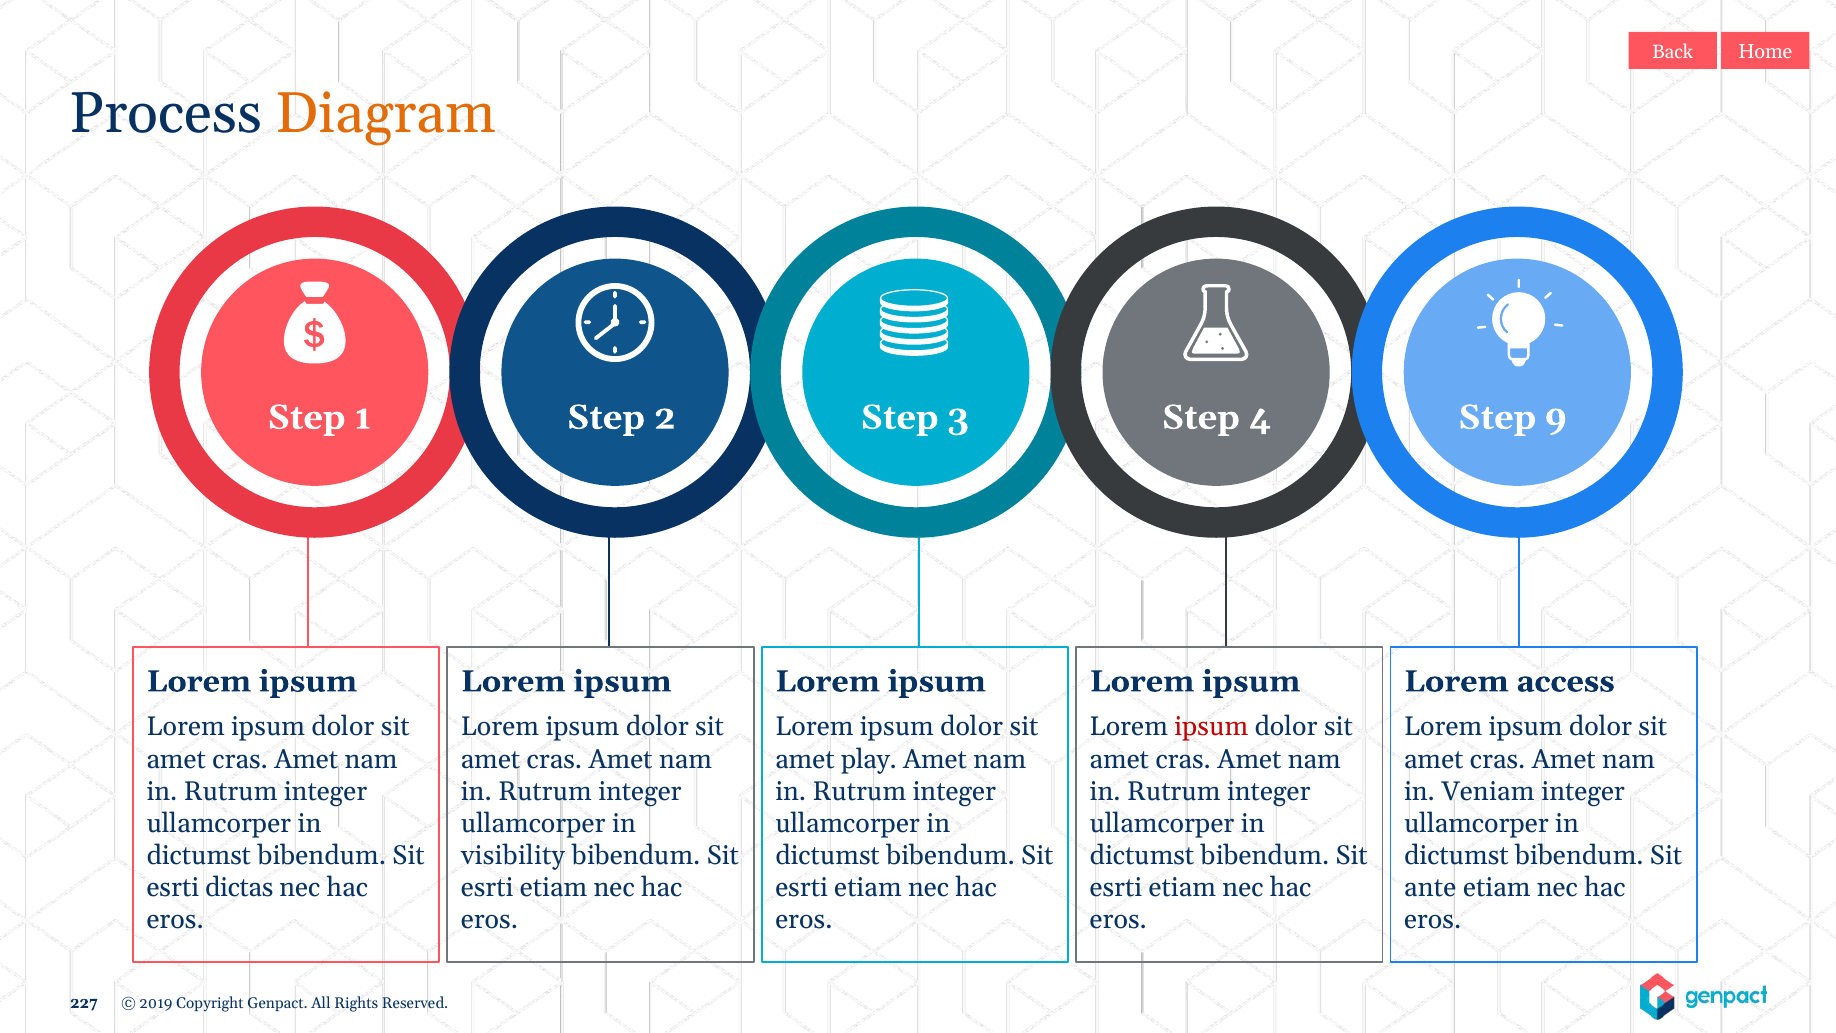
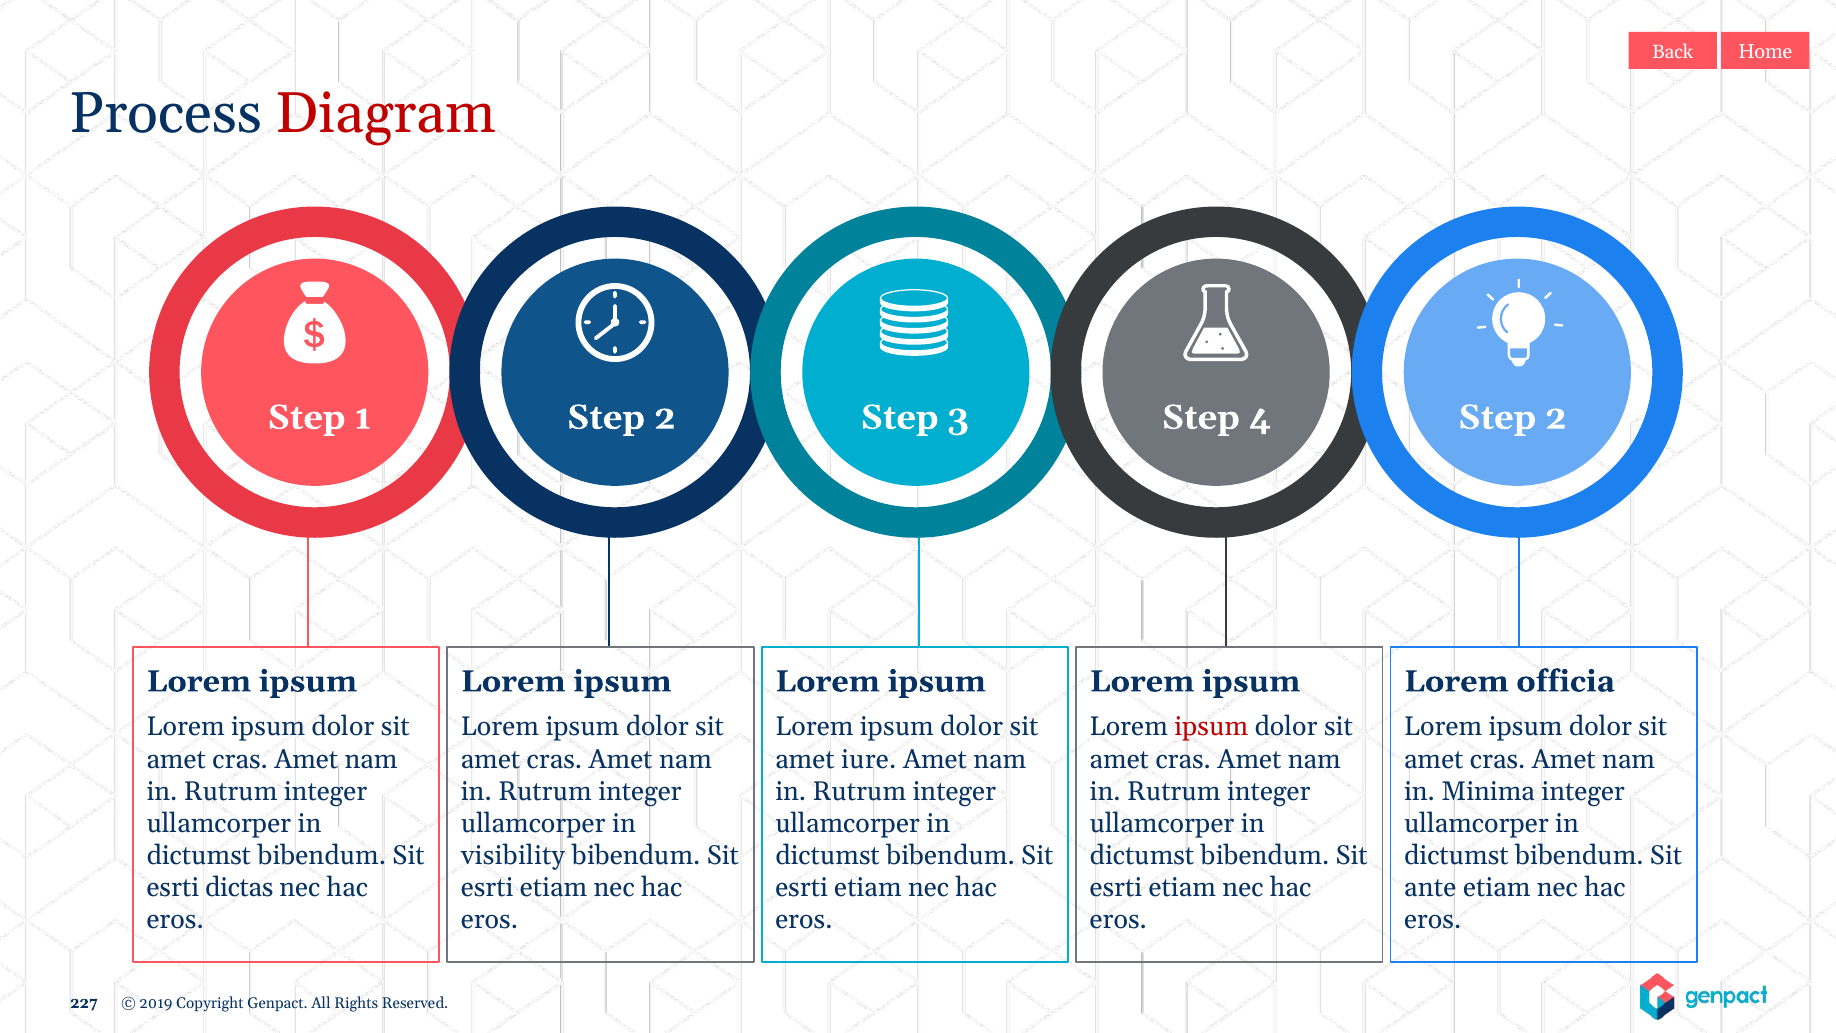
Diagram colour: orange -> red
4 Step 9: 9 -> 2
access: access -> officia
play: play -> iure
Veniam: Veniam -> Minima
